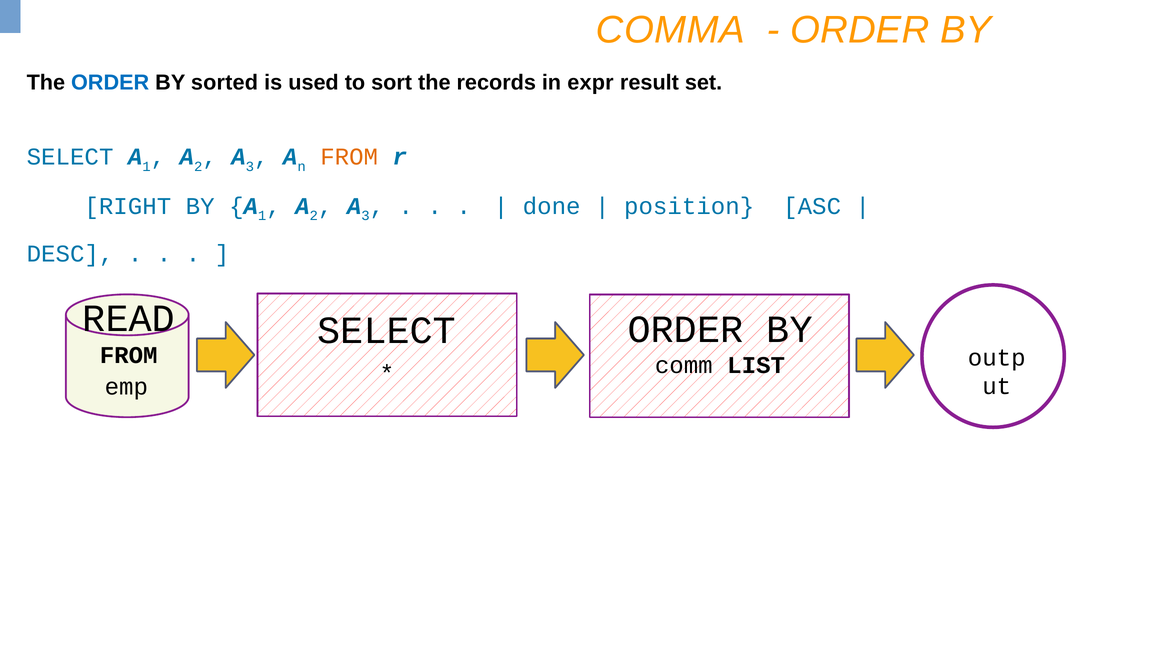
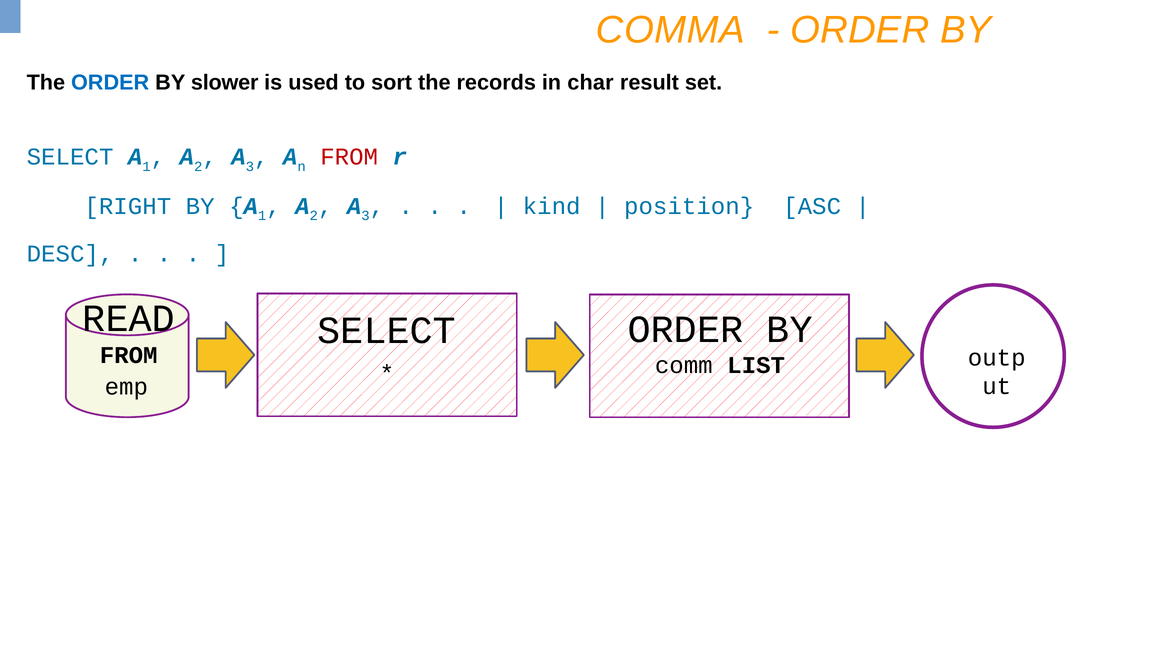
sorted: sorted -> slower
expr: expr -> char
FROM at (349, 157) colour: orange -> red
done: done -> kind
